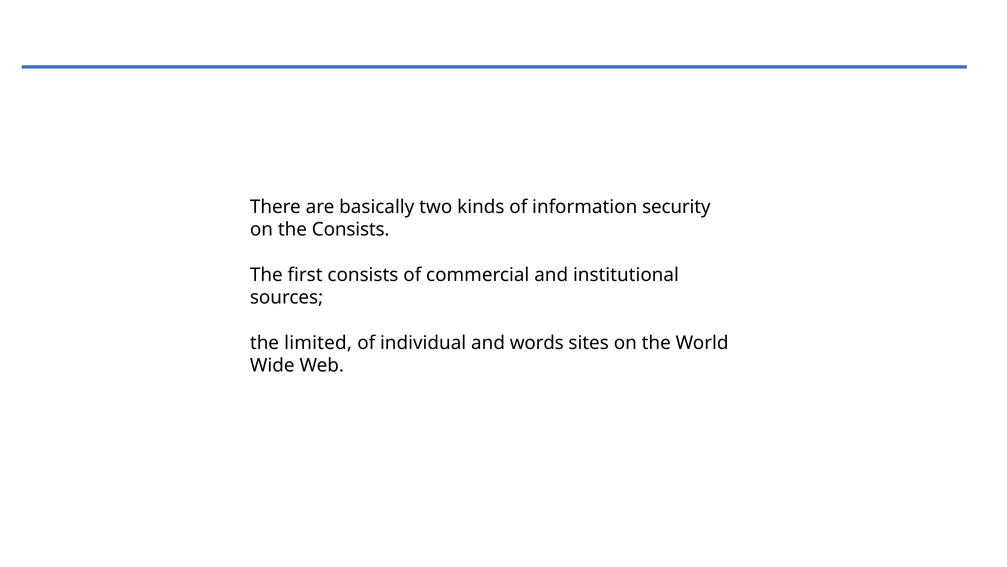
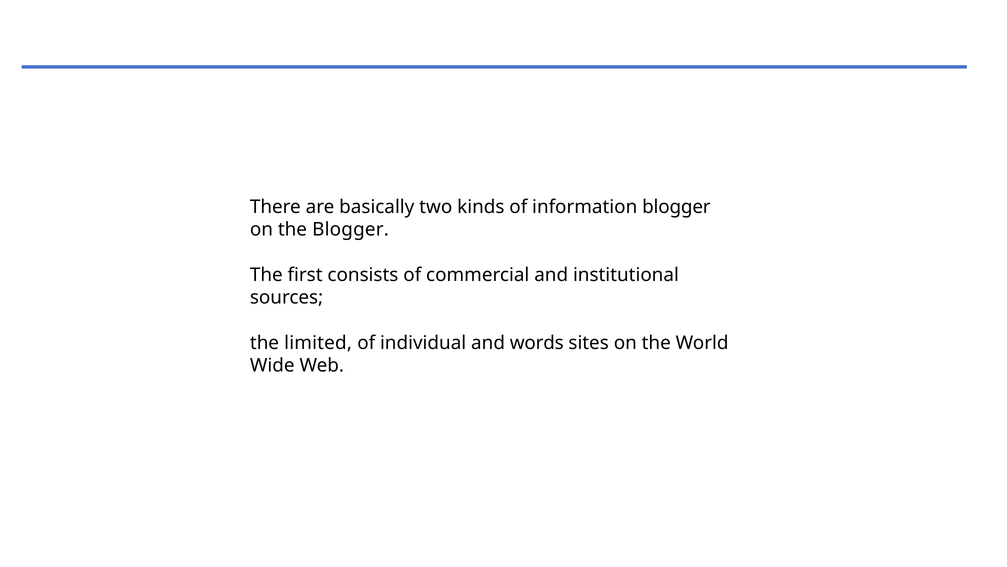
information security: security -> blogger
the Consists: Consists -> Blogger
